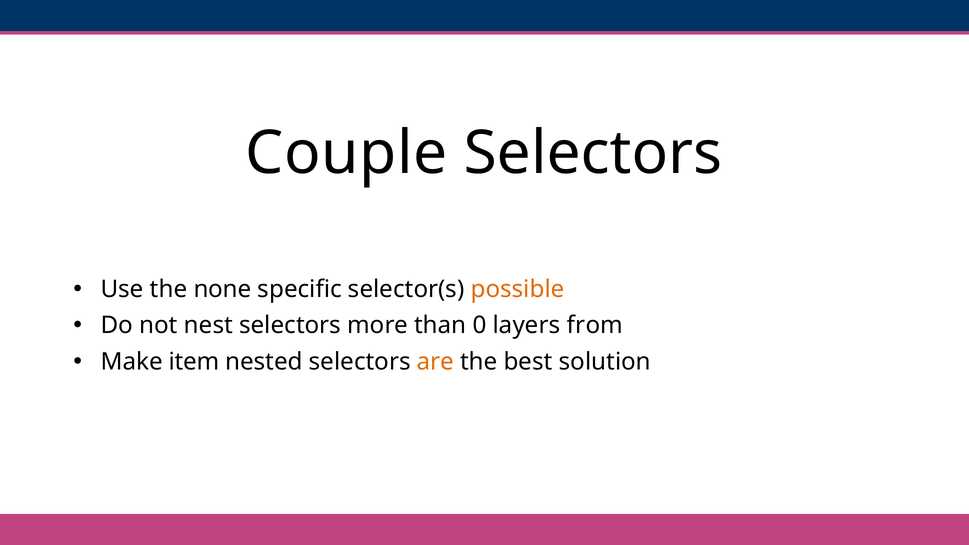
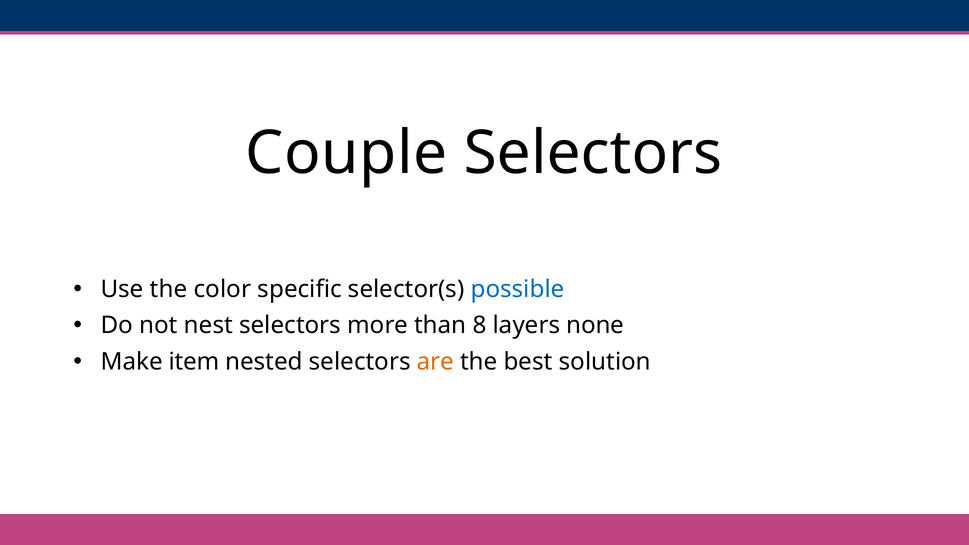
none: none -> color
possible colour: orange -> blue
0: 0 -> 8
from: from -> none
